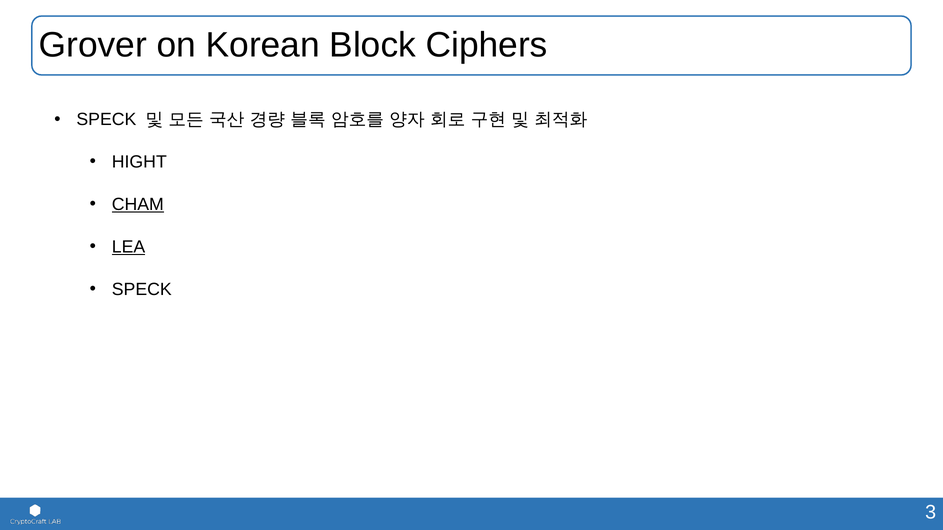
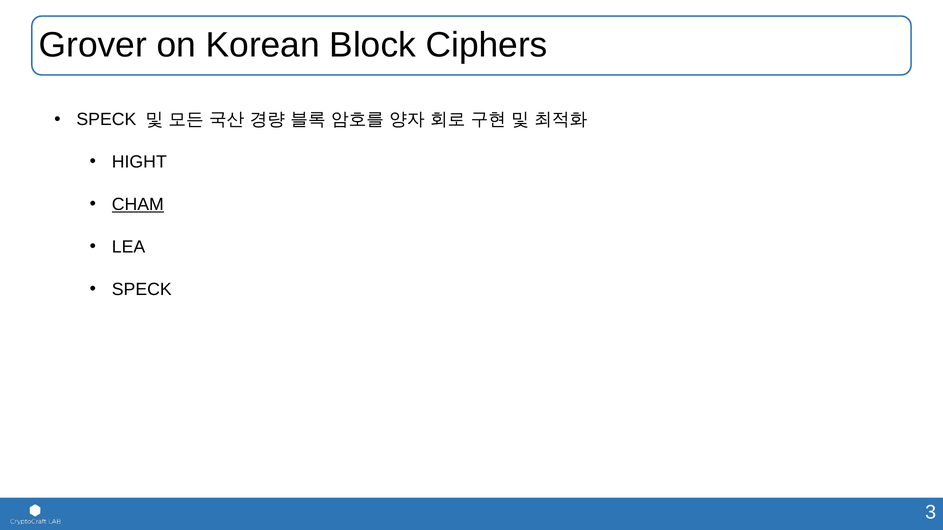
LEA underline: present -> none
